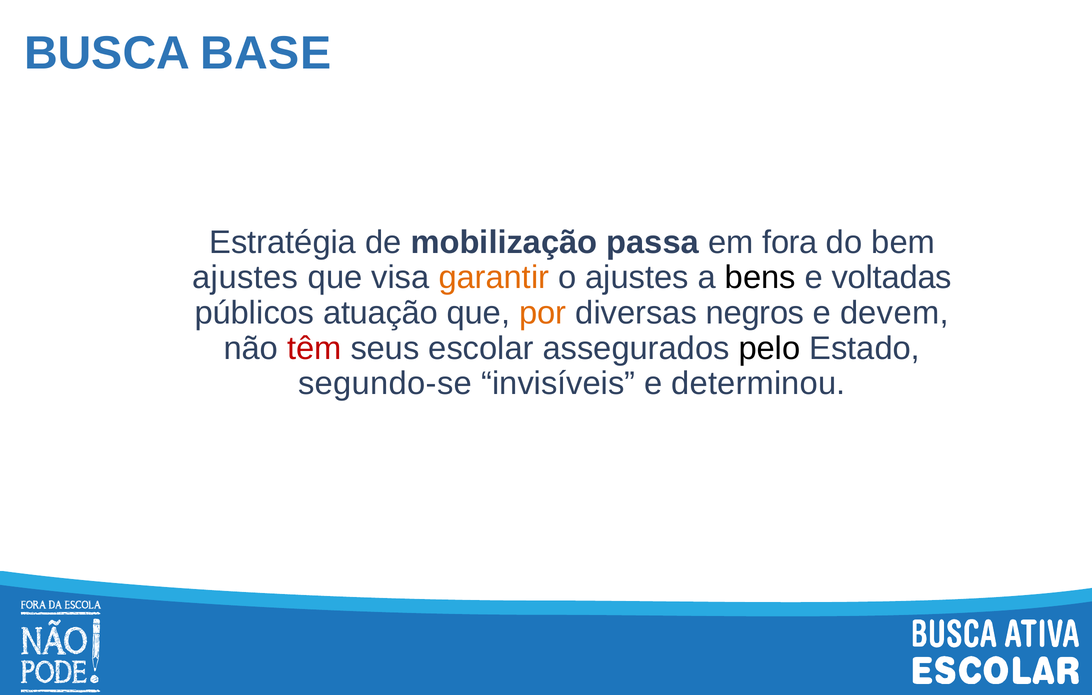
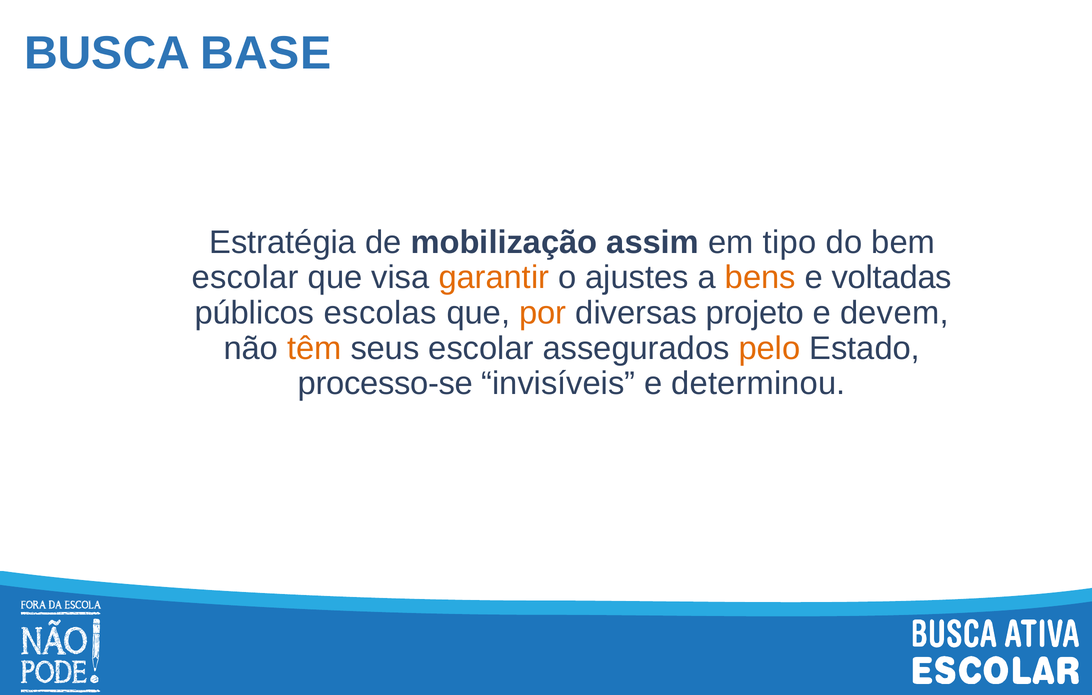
passa: passa -> assim
fora: fora -> tipo
ajustes at (245, 278): ajustes -> escolar
bens colour: black -> orange
atuação: atuação -> escolas
negros: negros -> projeto
têm colour: red -> orange
pelo colour: black -> orange
segundo-se: segundo-se -> processo-se
